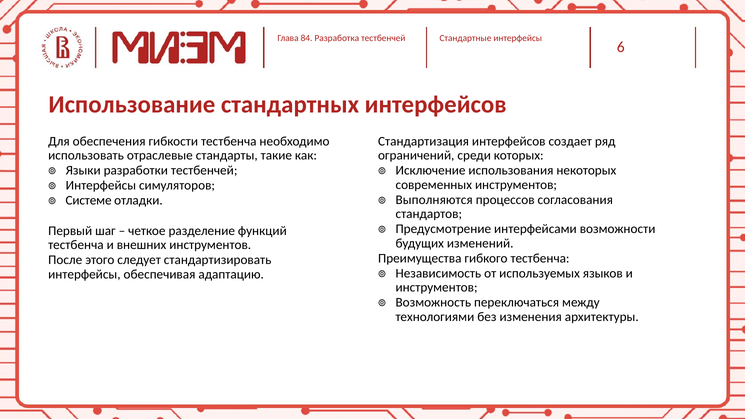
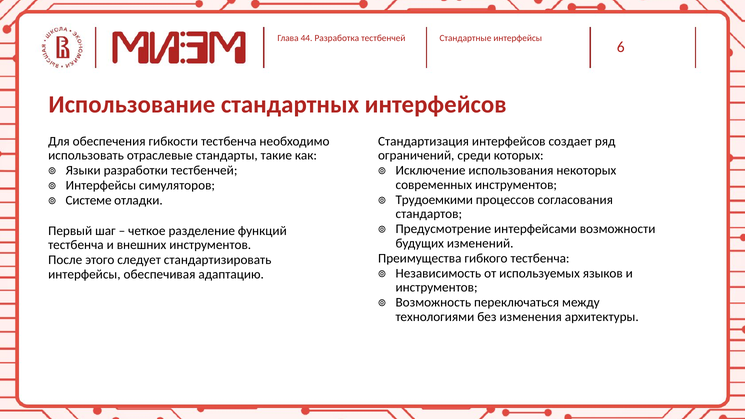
84: 84 -> 44
Выполняются: Выполняются -> Трудоемкими
